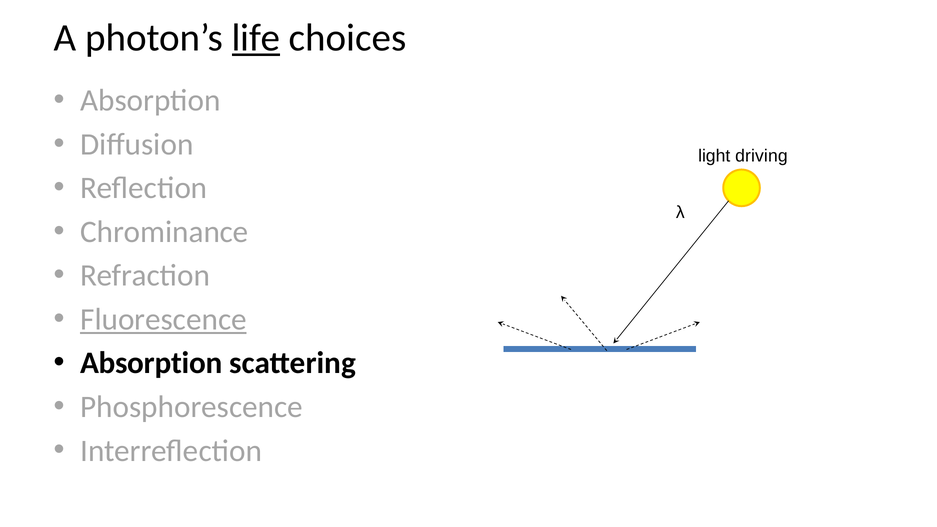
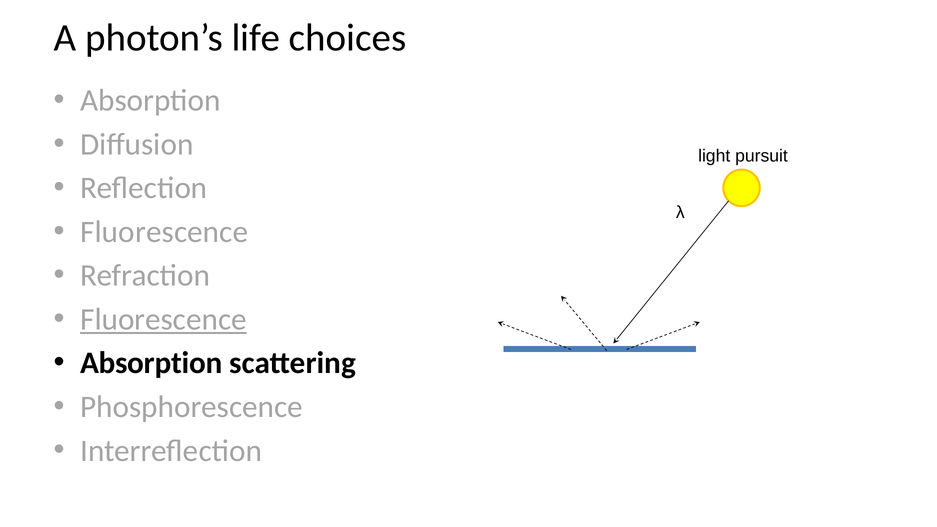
life underline: present -> none
driving: driving -> pursuit
Chrominance at (164, 232): Chrominance -> Fluorescence
